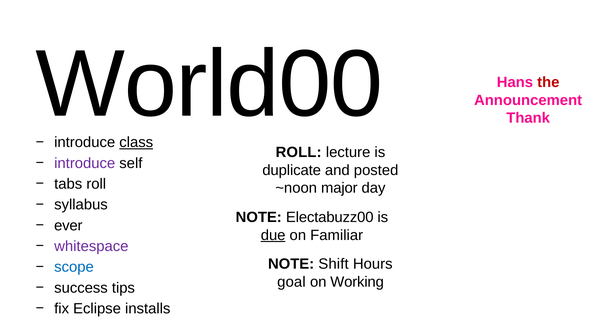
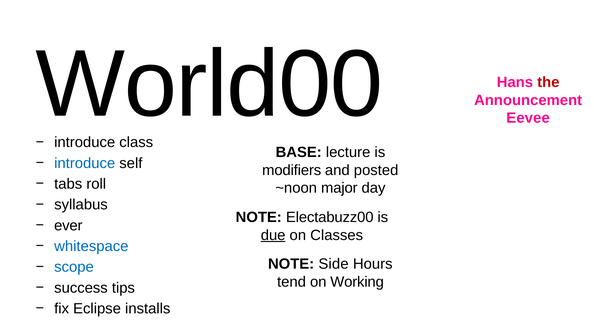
Thank: Thank -> Eevee
class underline: present -> none
ROLL at (299, 152): ROLL -> BASE
introduce at (85, 163) colour: purple -> blue
duplicate: duplicate -> modifiers
Familiar: Familiar -> Classes
whitespace colour: purple -> blue
Shift: Shift -> Side
goal: goal -> tend
